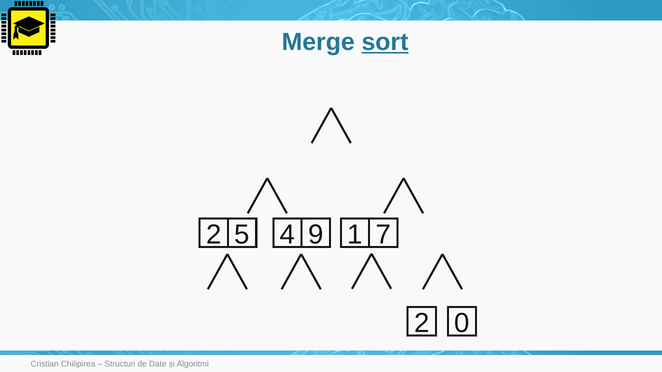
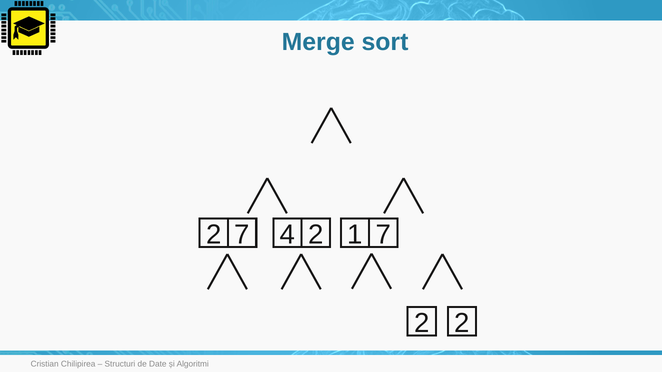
sort underline: present -> none
2 5: 5 -> 7
4 9: 9 -> 2
0 at (462, 323): 0 -> 2
